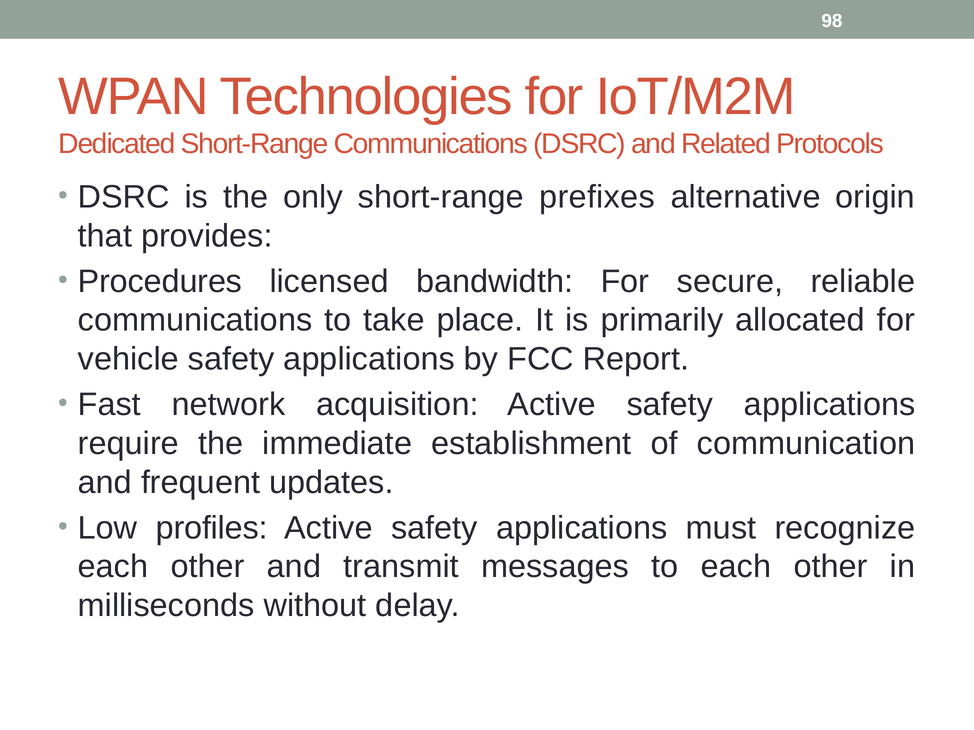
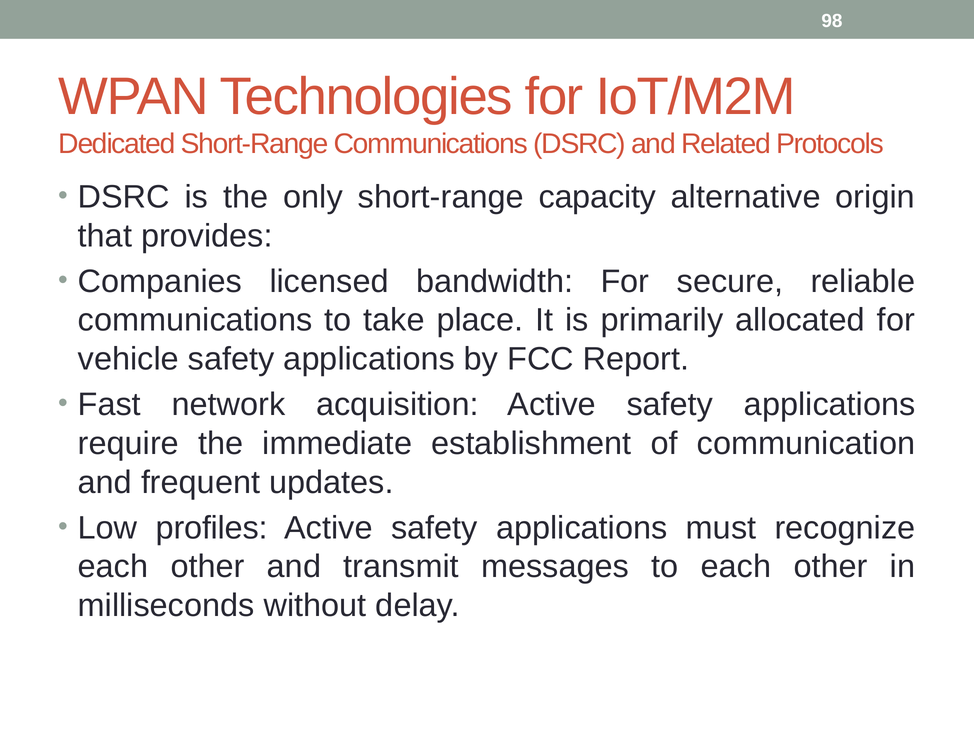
prefixes: prefixes -> capacity
Procedures: Procedures -> Companies
